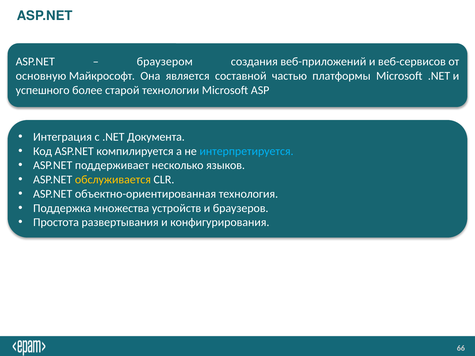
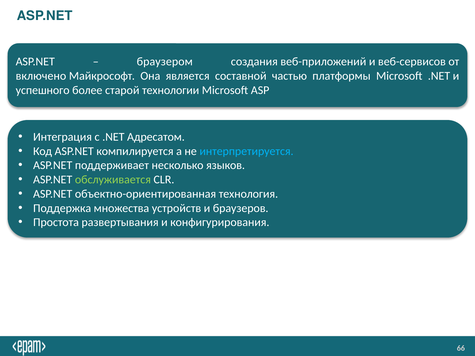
основную: основную -> включено
Документа: Документа -> Адресатом
обслуживается colour: yellow -> light green
